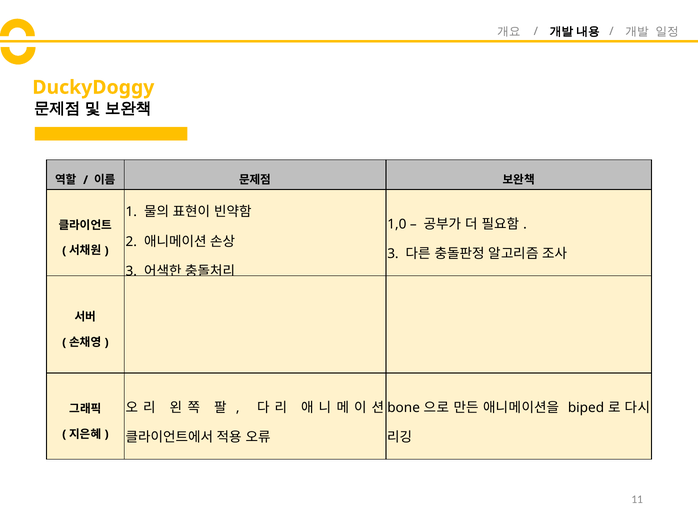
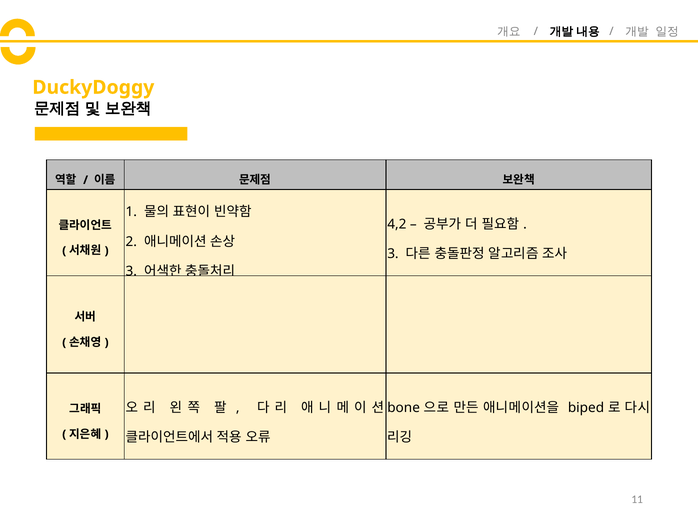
1,0: 1,0 -> 4,2
